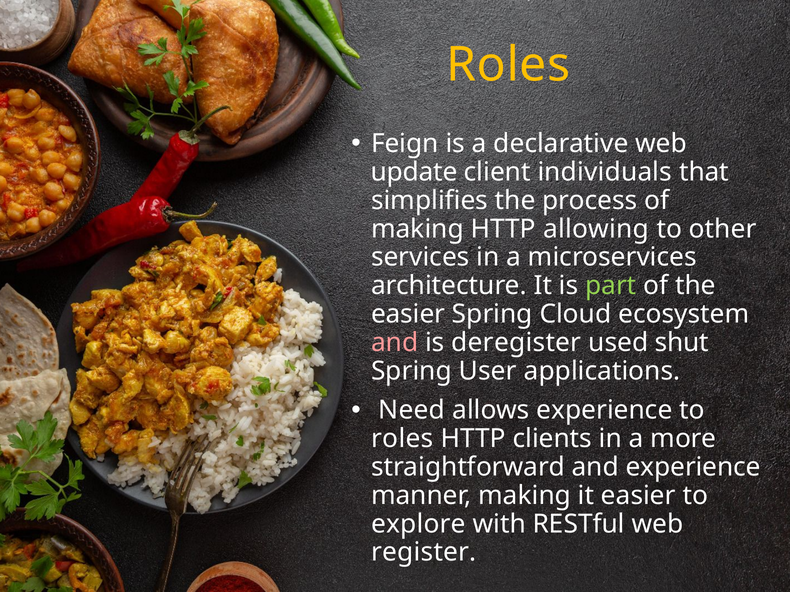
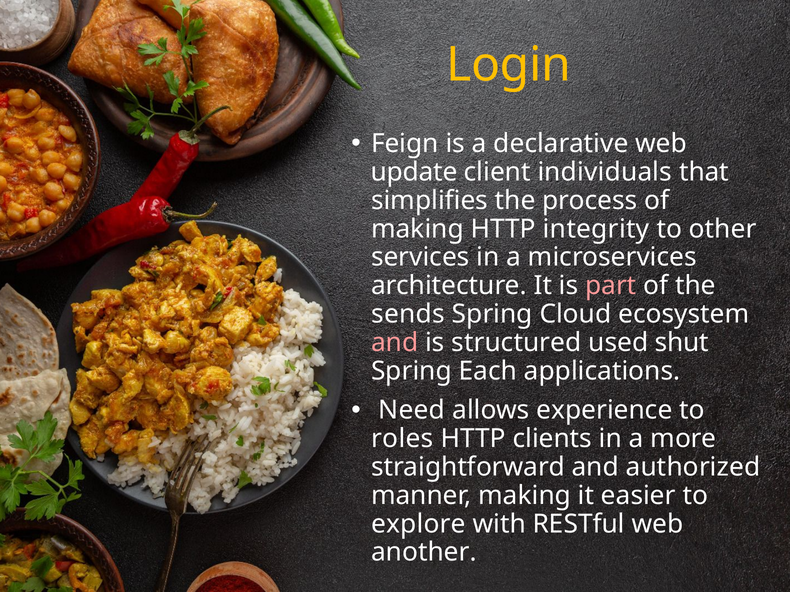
Roles at (508, 65): Roles -> Login
allowing: allowing -> integrity
part colour: light green -> pink
easier at (408, 314): easier -> sends
deregister: deregister -> structured
User: User -> Each
and experience: experience -> authorized
register: register -> another
